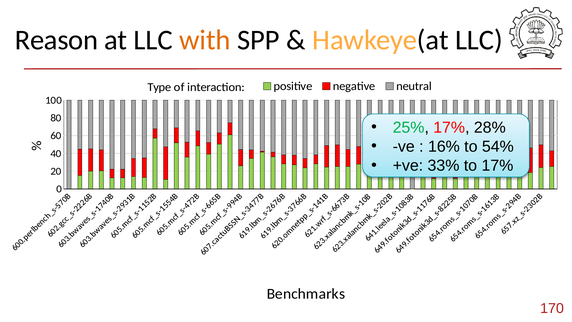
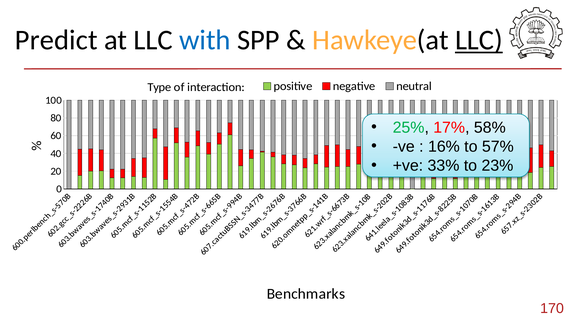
Reason: Reason -> Predict
with colour: orange -> blue
LLC at (479, 40) underline: none -> present
28%: 28% -> 58%
54%: 54% -> 57%
to 17%: 17% -> 23%
